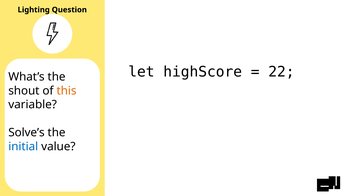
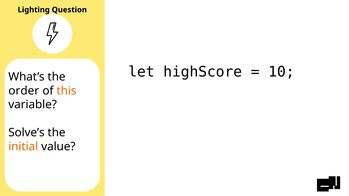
22: 22 -> 10
shout: shout -> order
initial colour: blue -> orange
